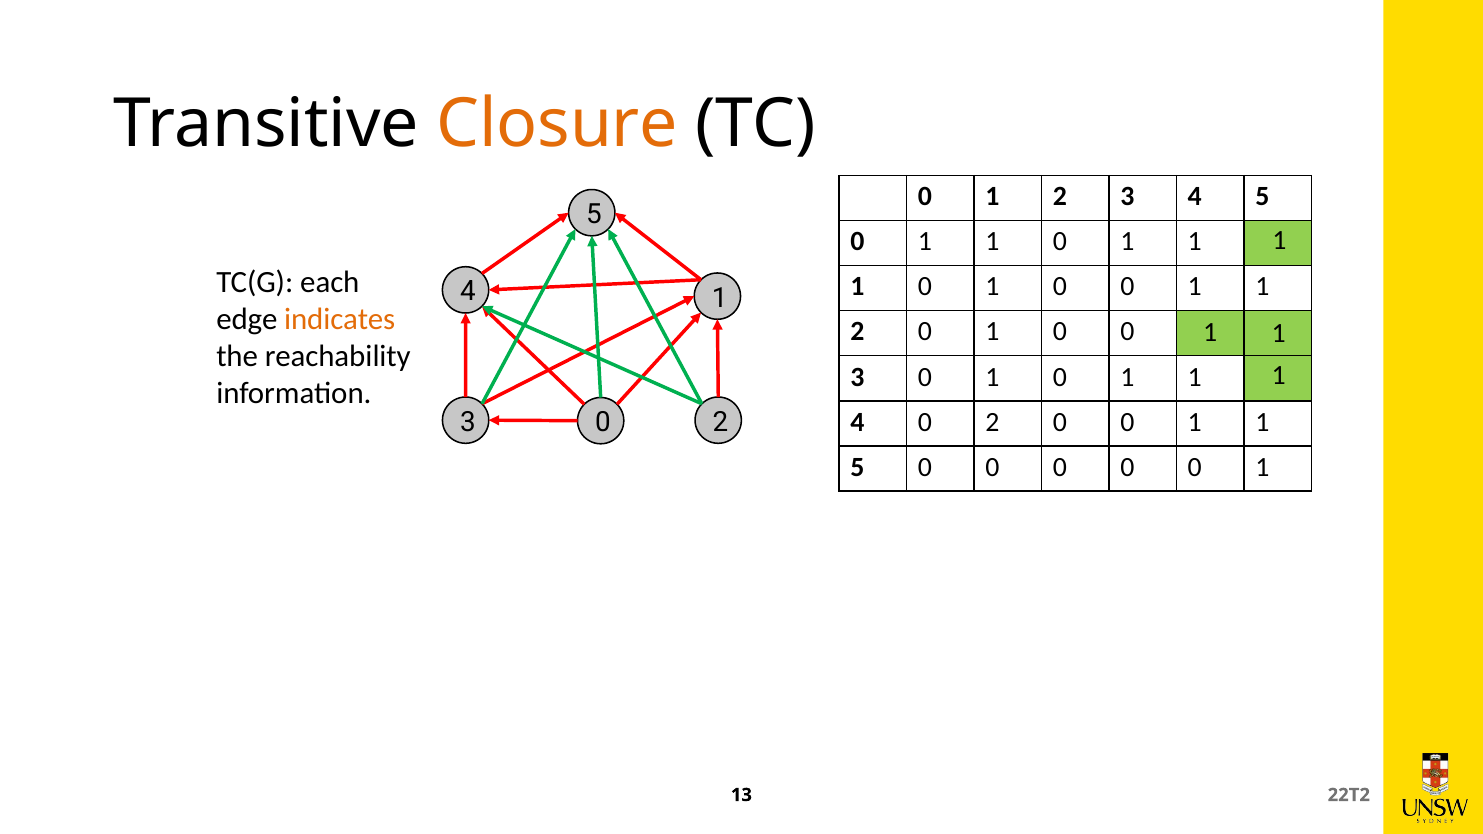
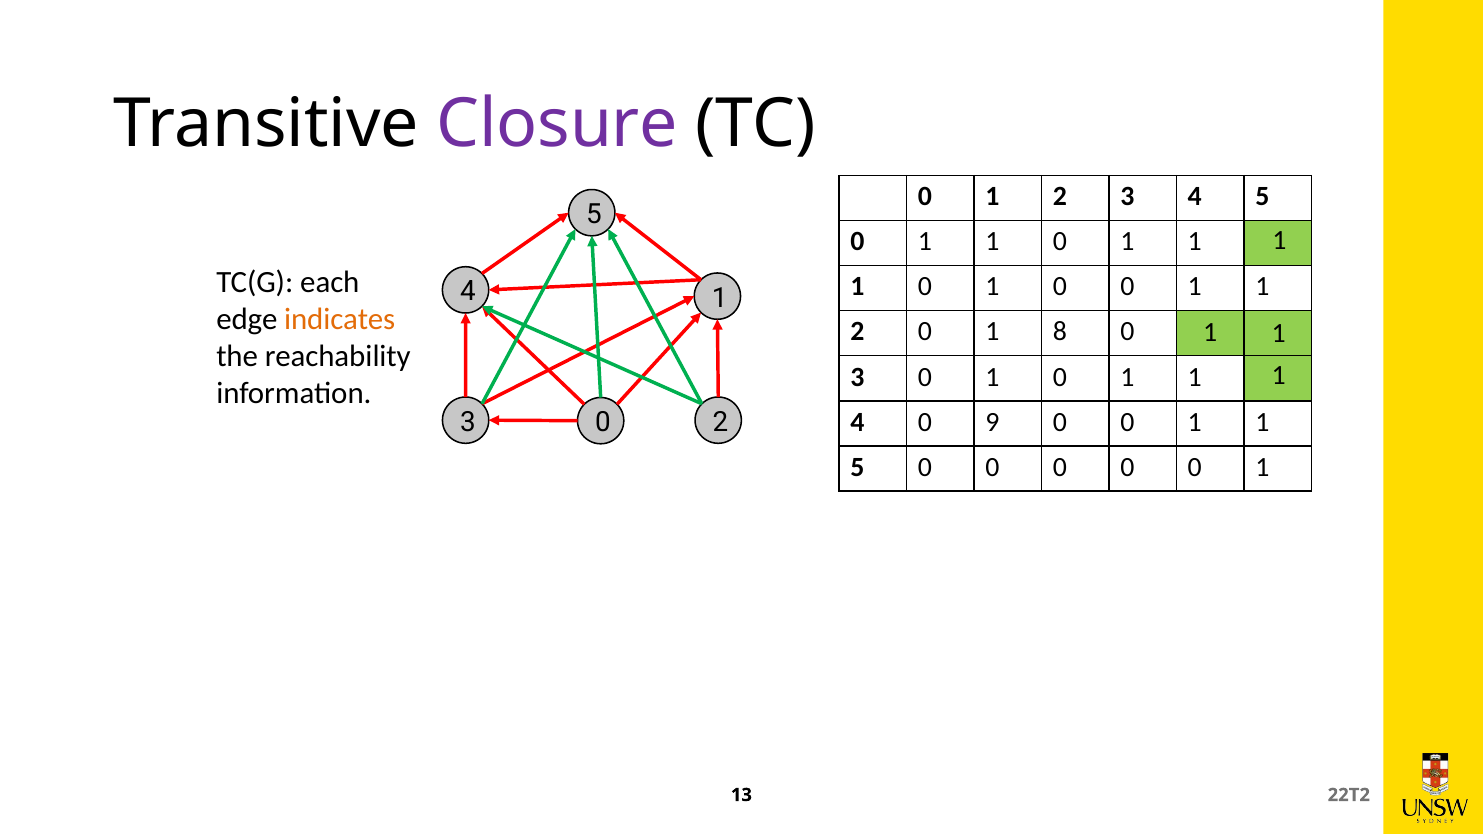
Closure colour: orange -> purple
2 0 1 0: 0 -> 8
0 2: 2 -> 9
